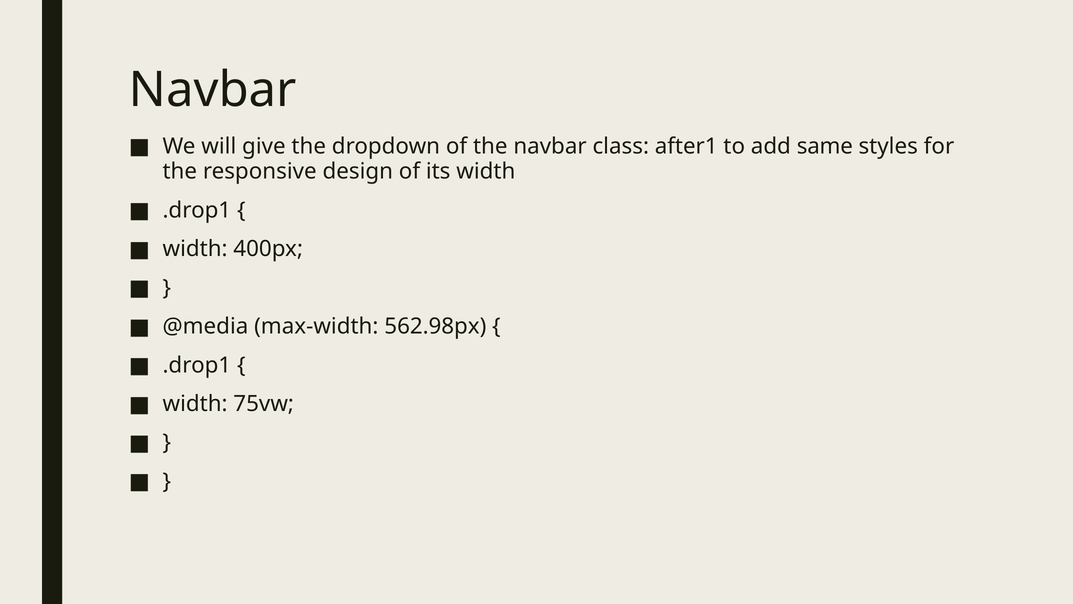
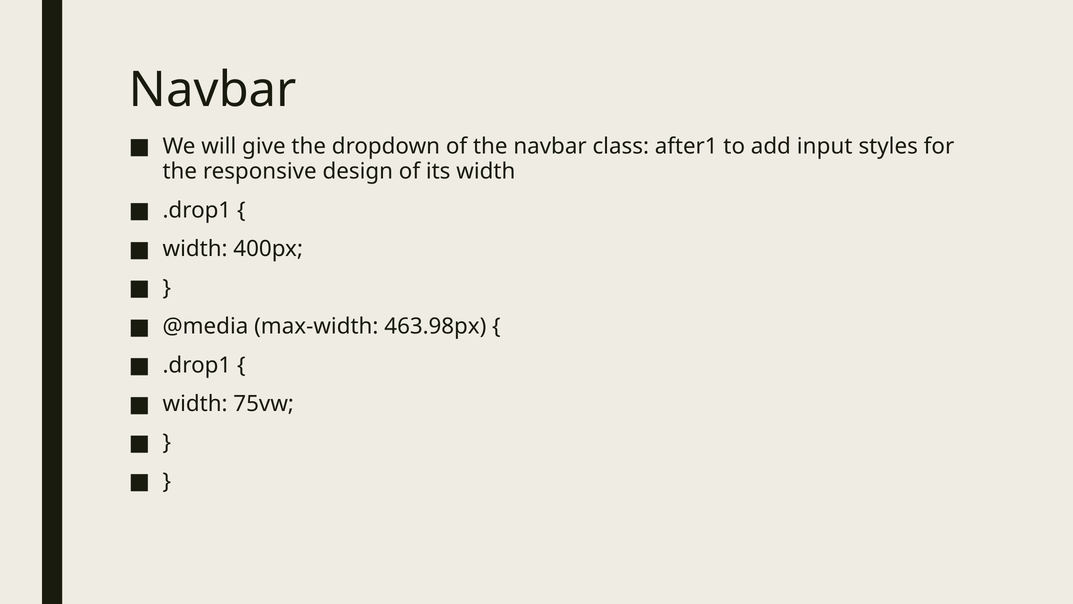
same: same -> input
562.98px: 562.98px -> 463.98px
